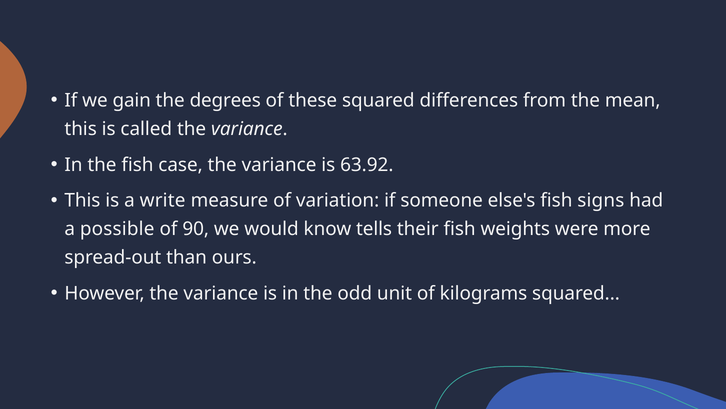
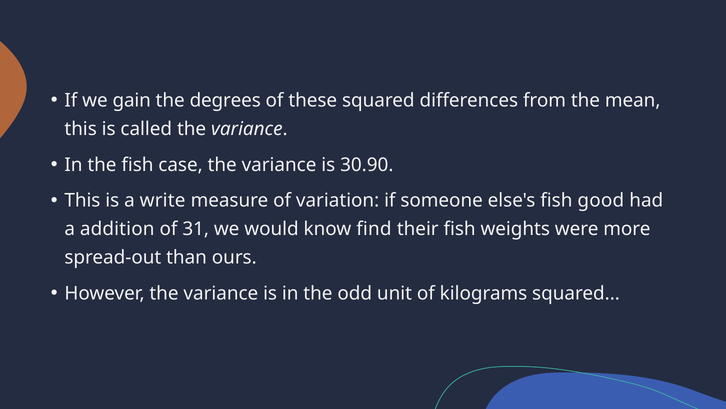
63.92: 63.92 -> 30.90
signs: signs -> good
possible: possible -> addition
90: 90 -> 31
tells: tells -> find
